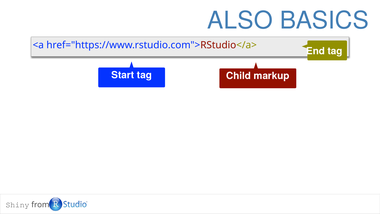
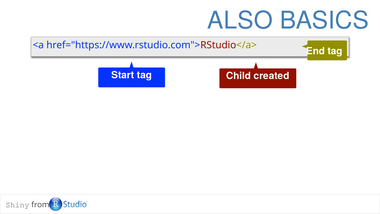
markup: markup -> created
